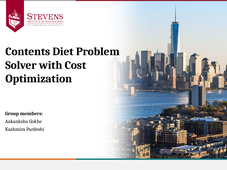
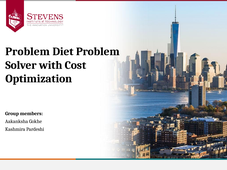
Contents at (28, 52): Contents -> Problem
